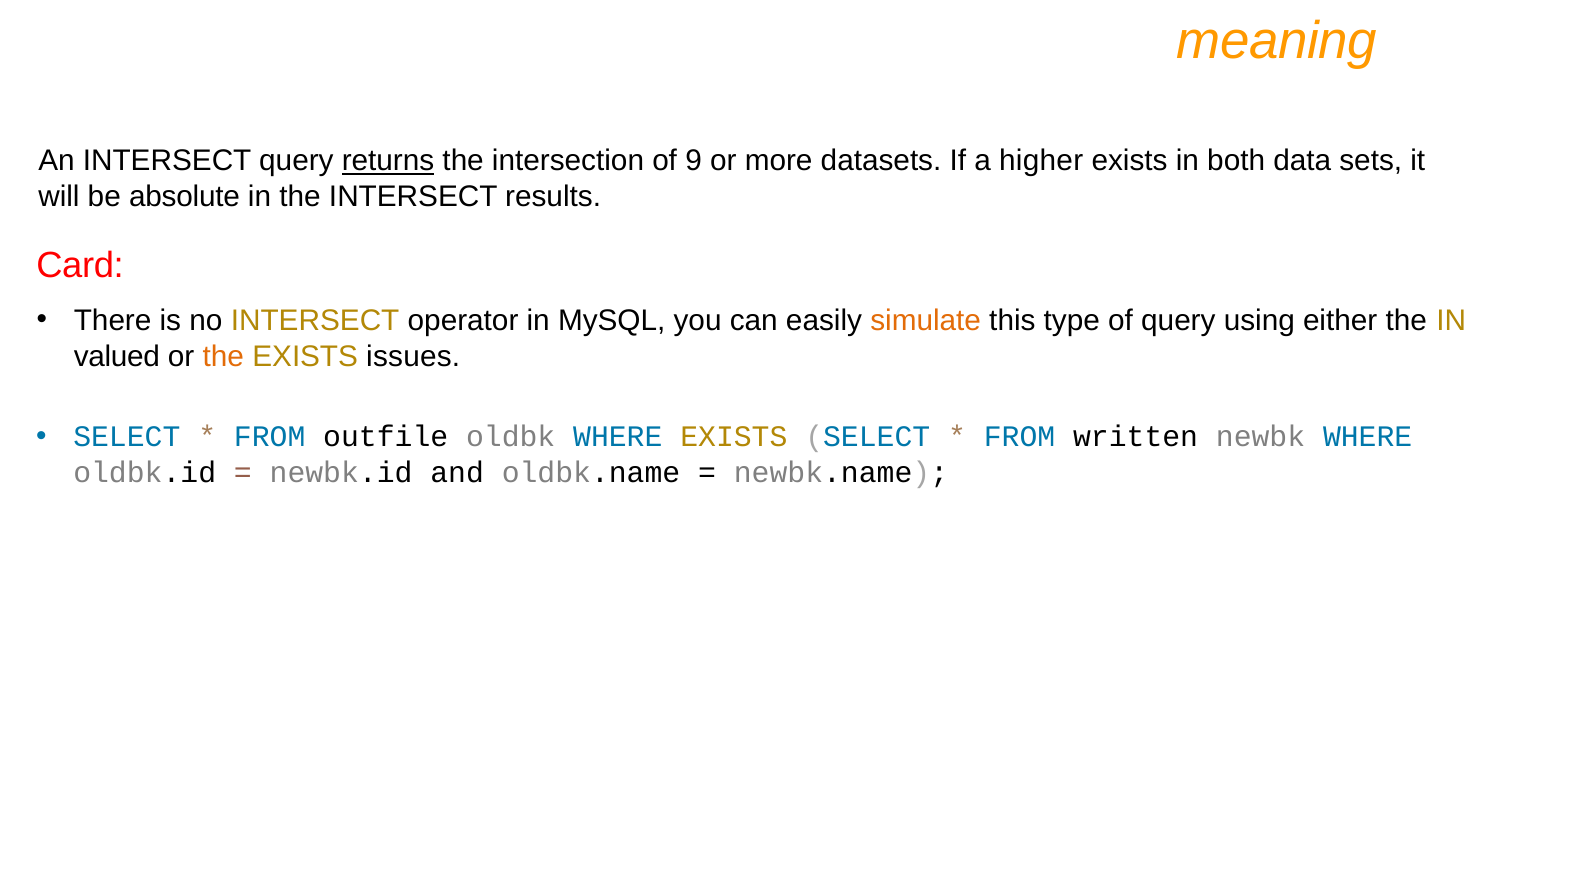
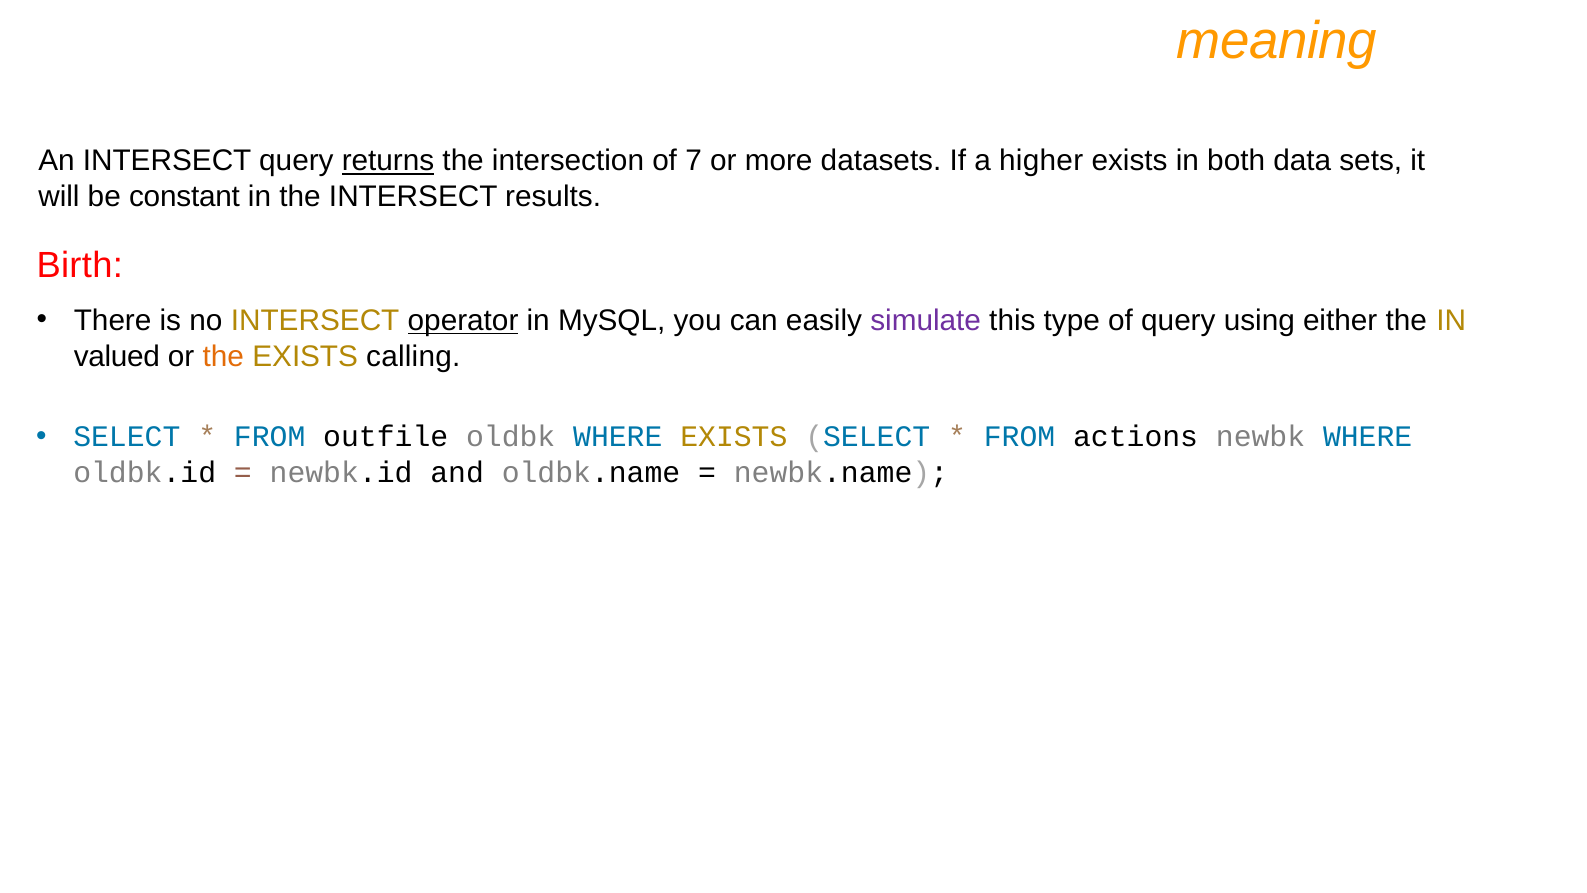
9: 9 -> 7
absolute: absolute -> constant
Card: Card -> Birth
operator underline: none -> present
simulate colour: orange -> purple
issues: issues -> calling
written: written -> actions
